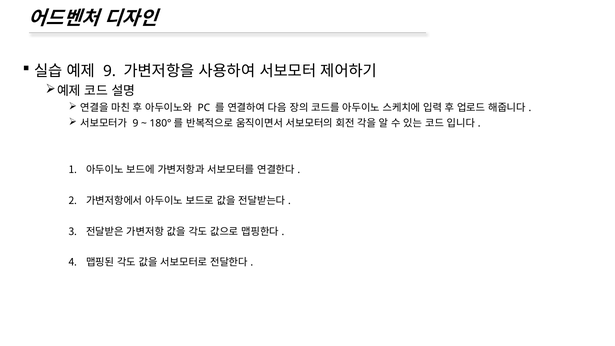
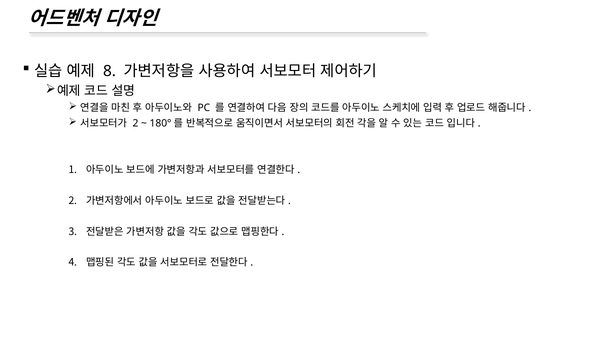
9 at (109, 71): 9 -> 8
9 at (136, 123): 9 -> 2
